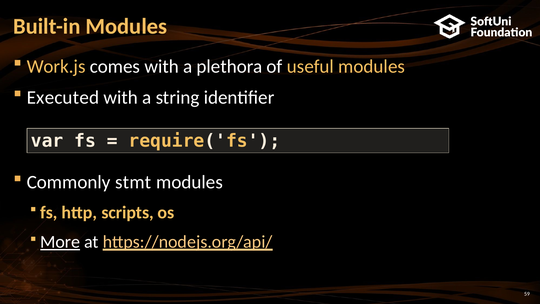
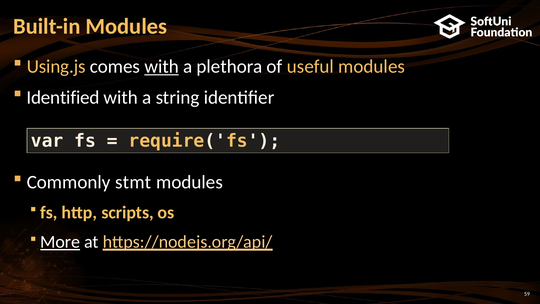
Work.js: Work.js -> Using.js
with at (162, 67) underline: none -> present
Executed: Executed -> Identified
